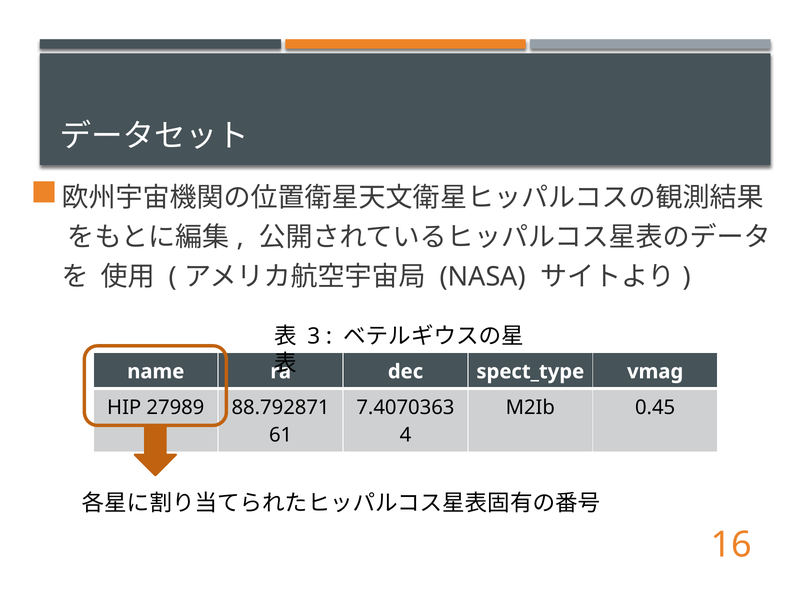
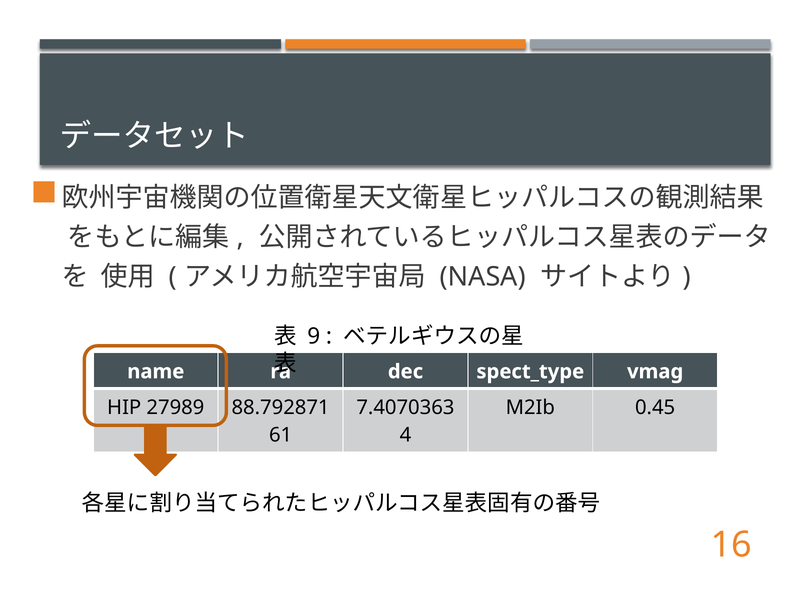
3: 3 -> 9
